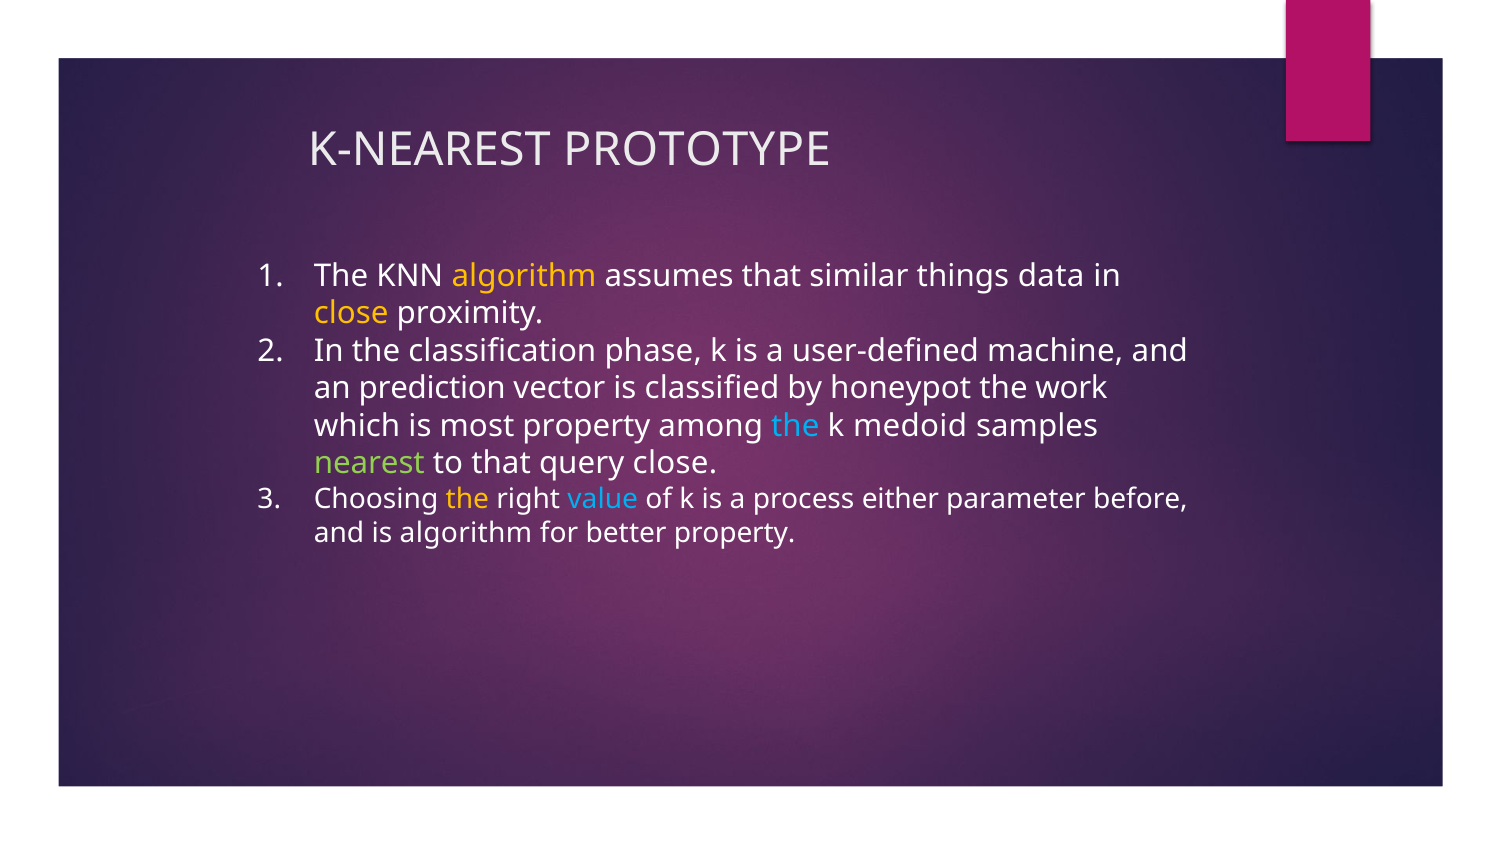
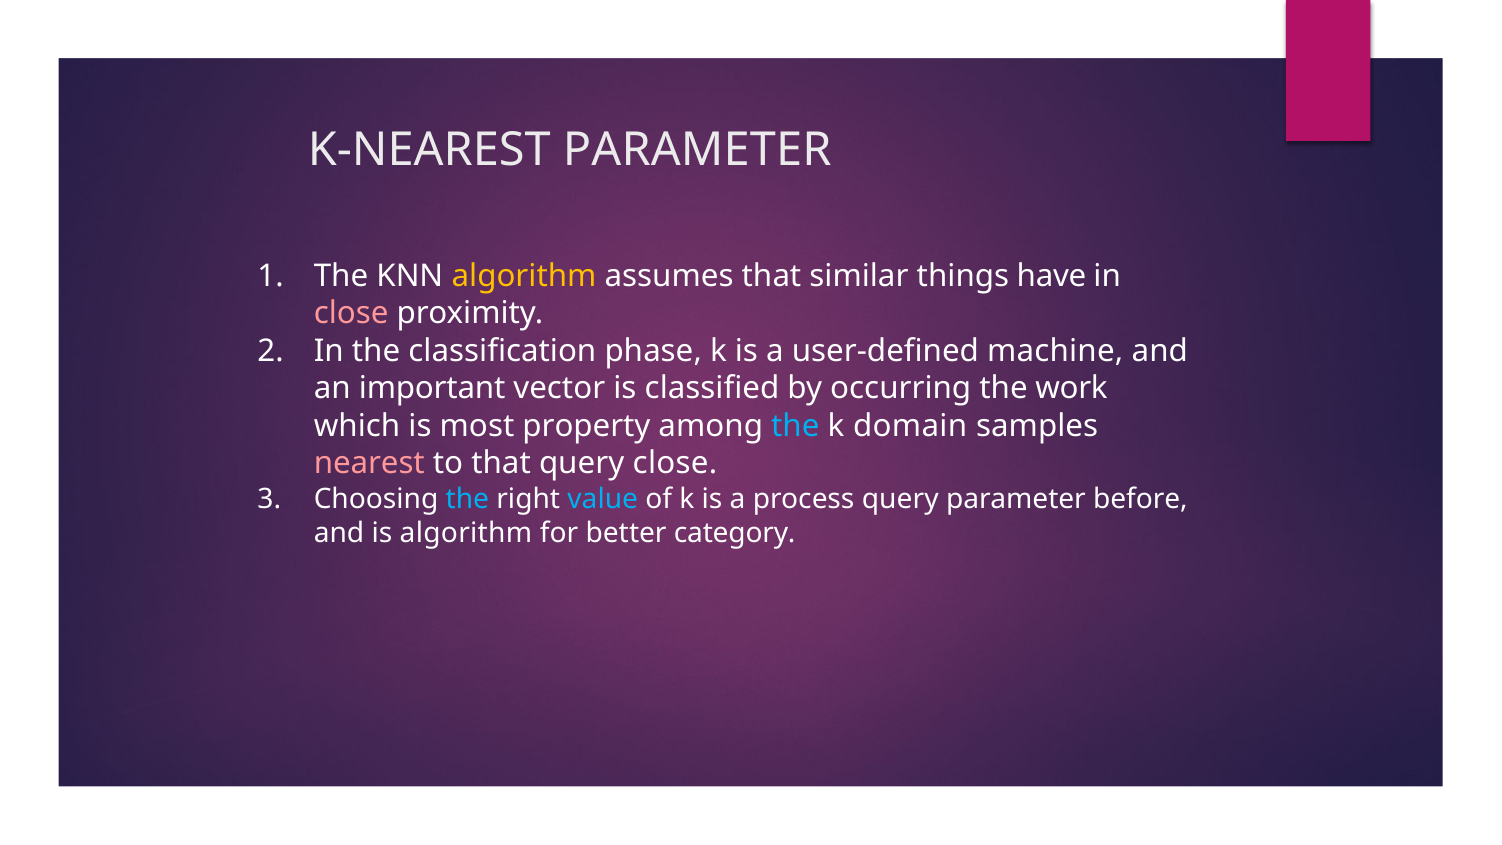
K-NEAREST PROTOTYPE: PROTOTYPE -> PARAMETER
data: data -> have
close at (351, 313) colour: yellow -> pink
prediction: prediction -> important
honeypot: honeypot -> occurring
medoid: medoid -> domain
nearest colour: light green -> pink
the at (467, 499) colour: yellow -> light blue
process either: either -> query
better property: property -> category
